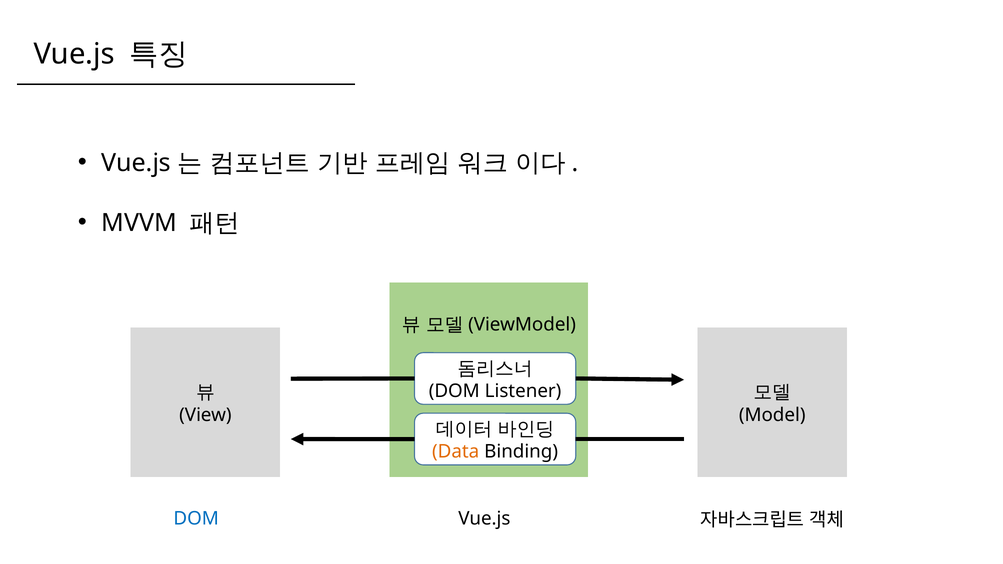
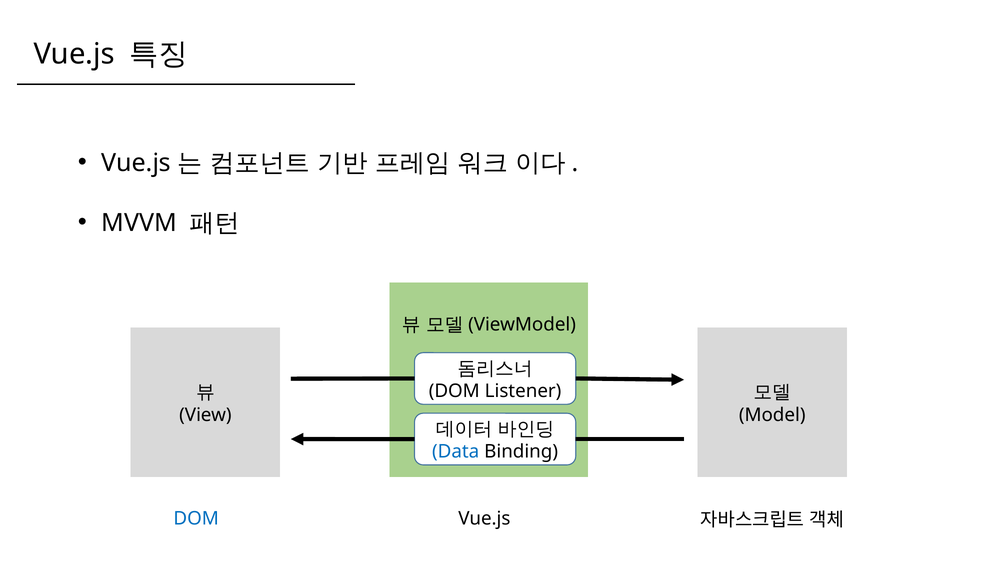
Data colour: orange -> blue
